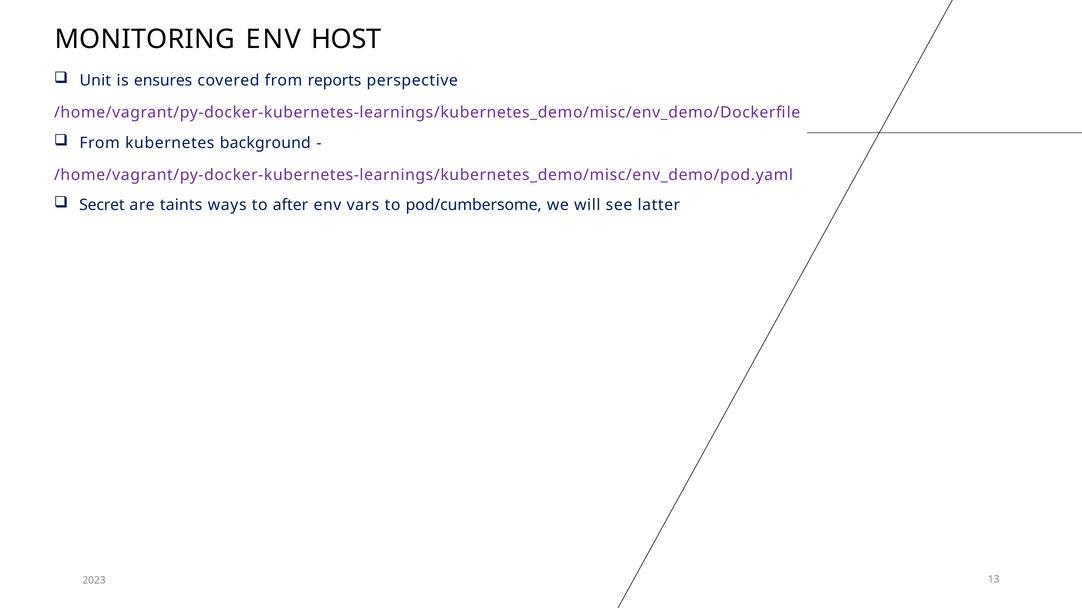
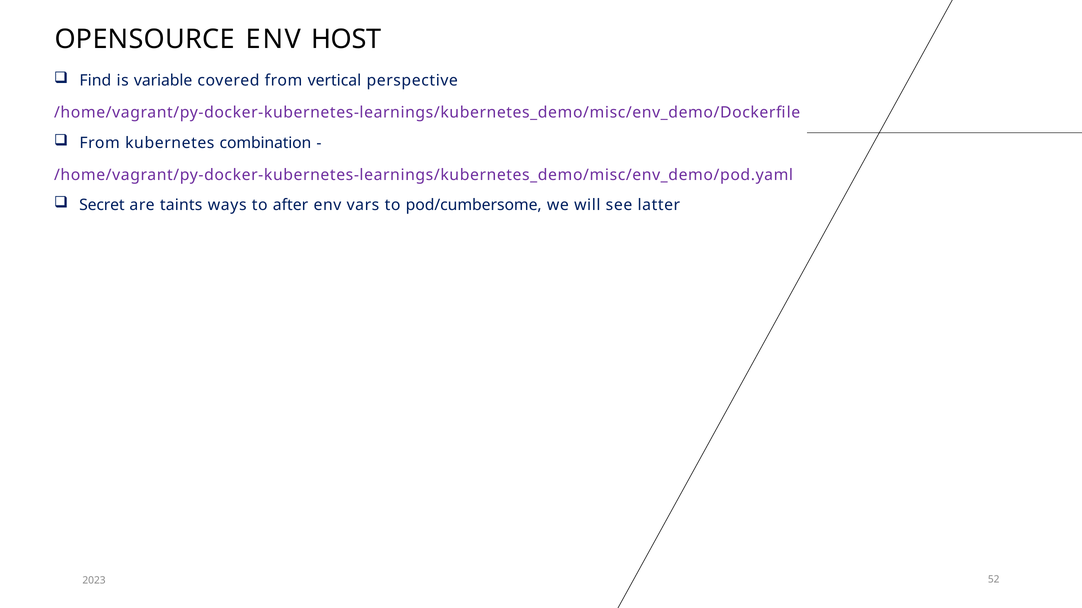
MONITORING: MONITORING -> OPENSOURCE
Unit: Unit -> Find
ensures: ensures -> variable
reports: reports -> vertical
background: background -> combination
13: 13 -> 52
